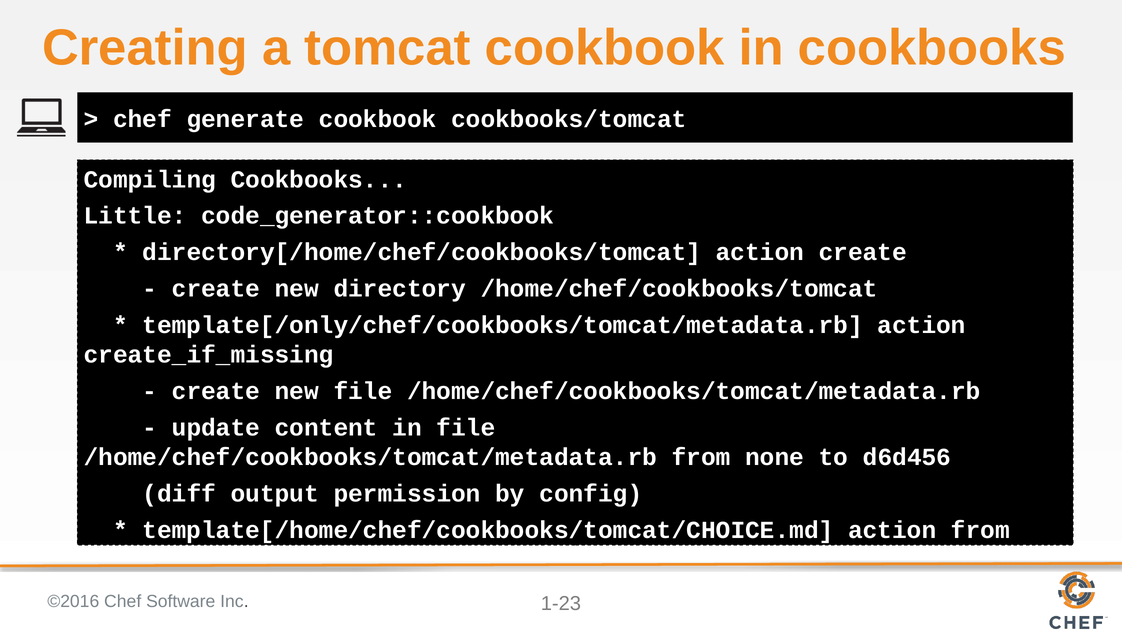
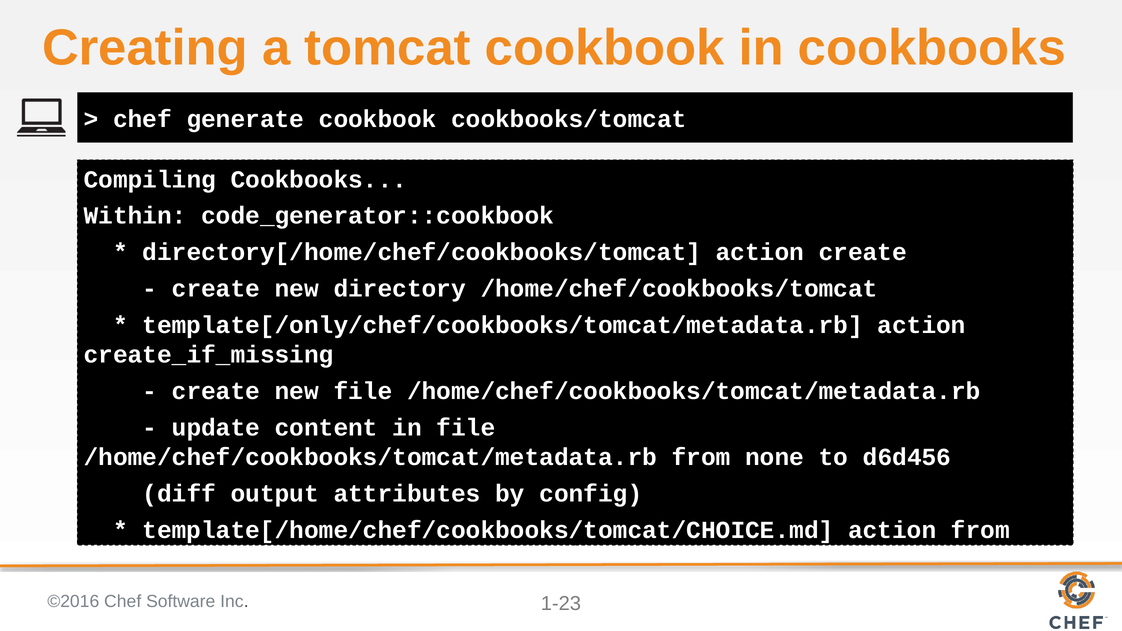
Little: Little -> Within
permission: permission -> attributes
